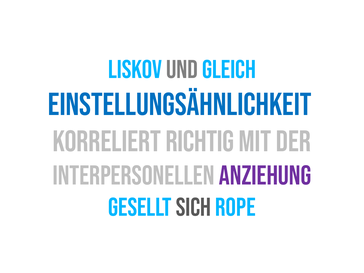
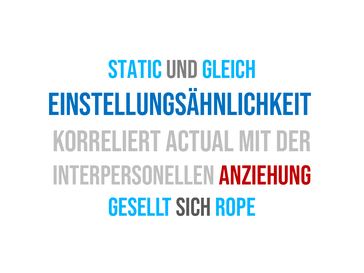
Liskov: Liskov -> Static
richtig: richtig -> actual
Anziehung colour: purple -> red
